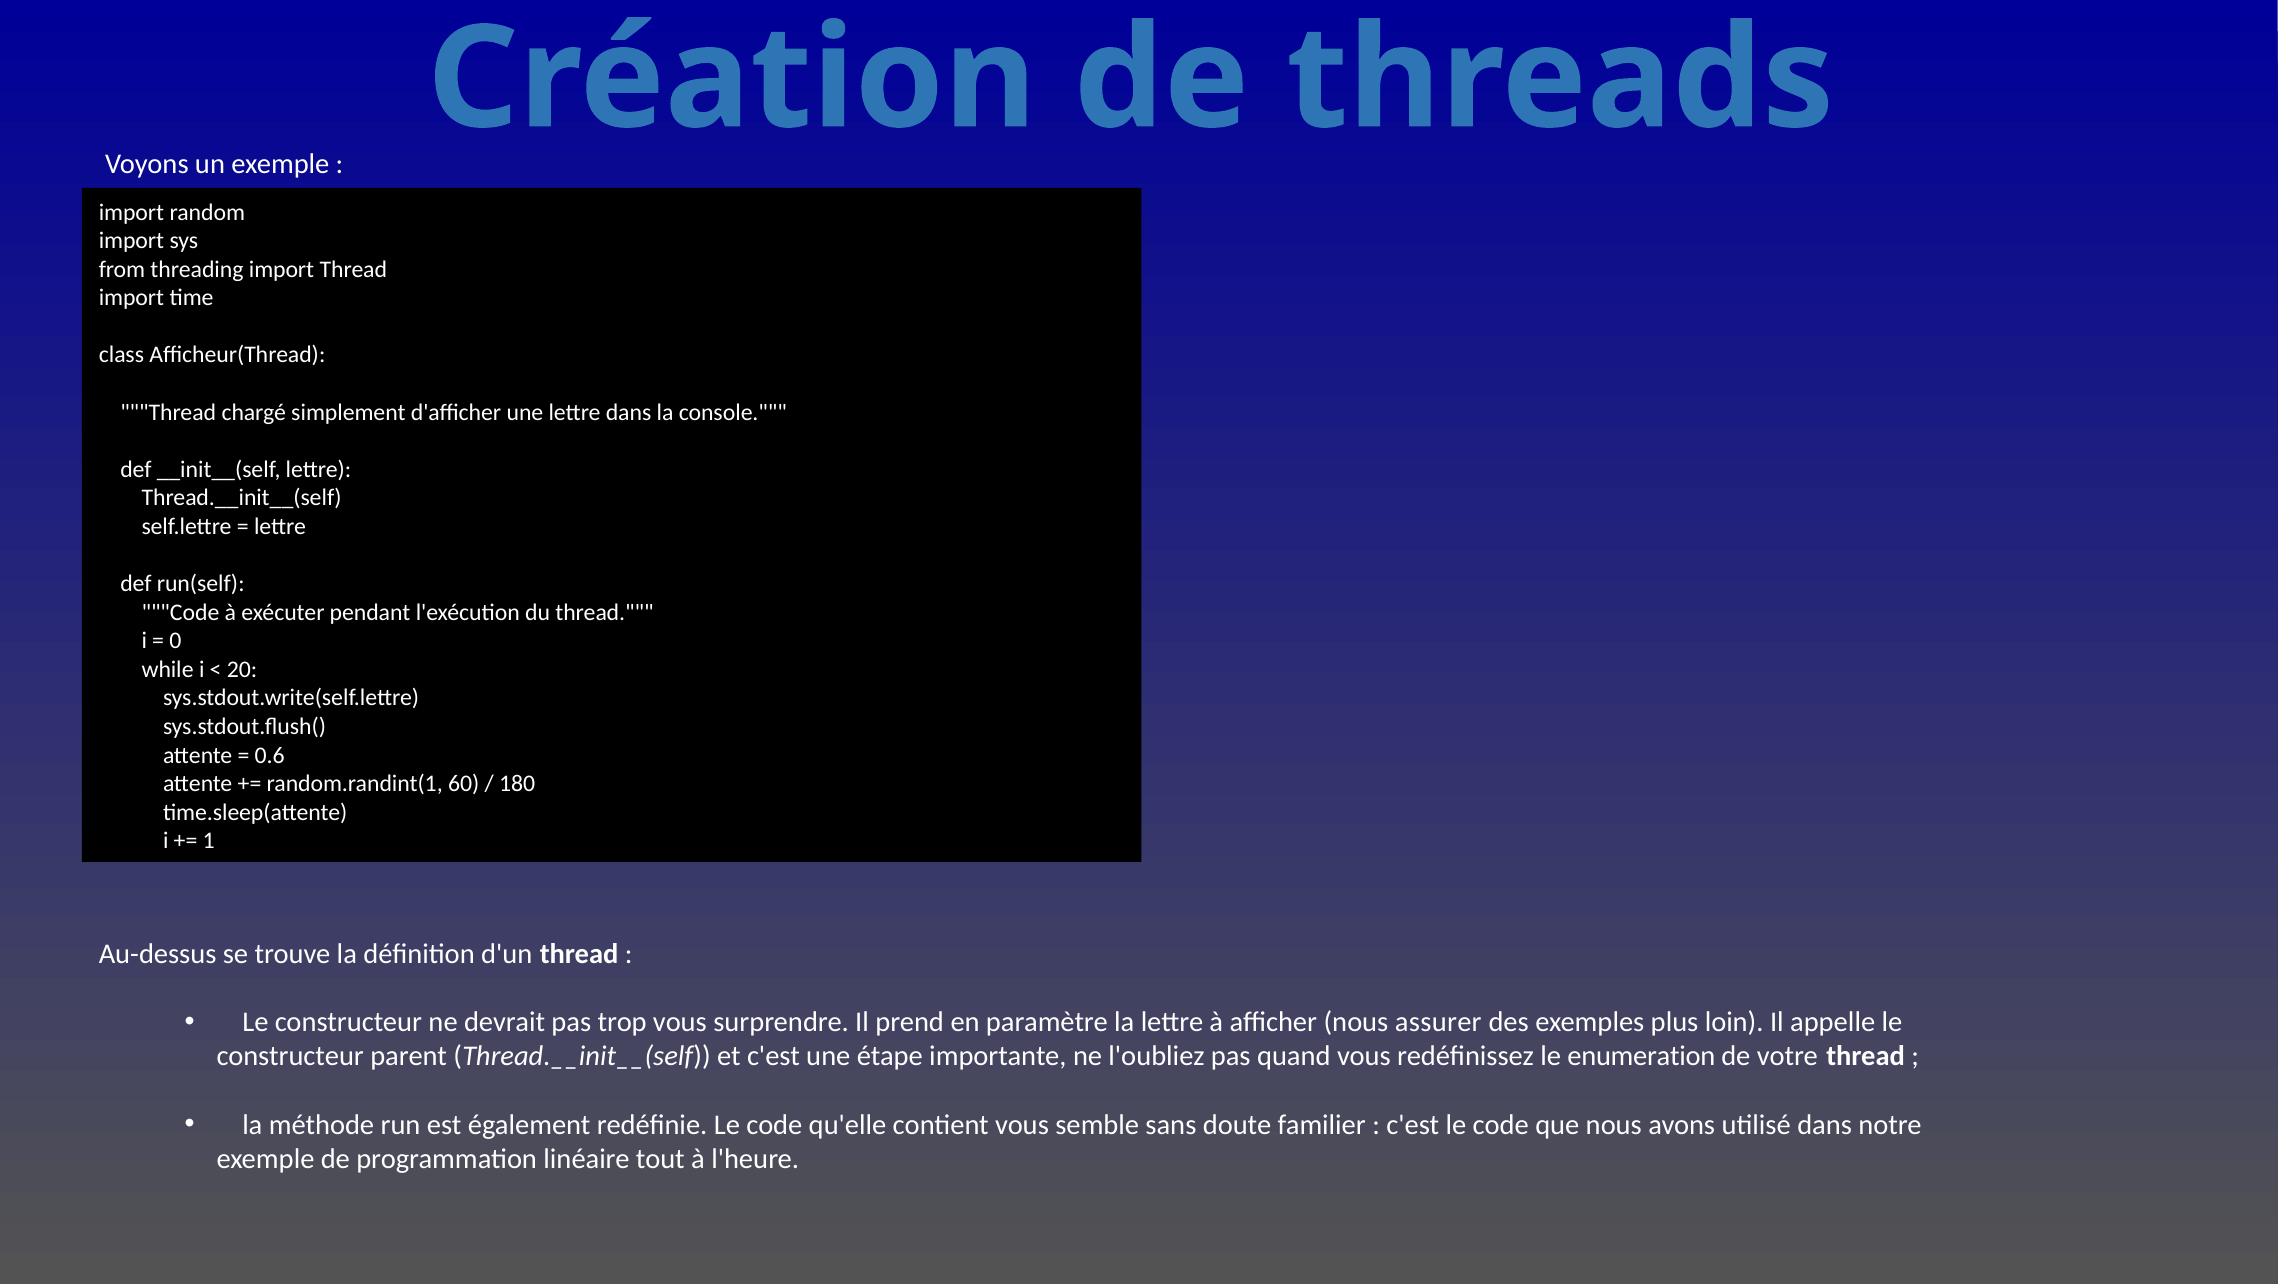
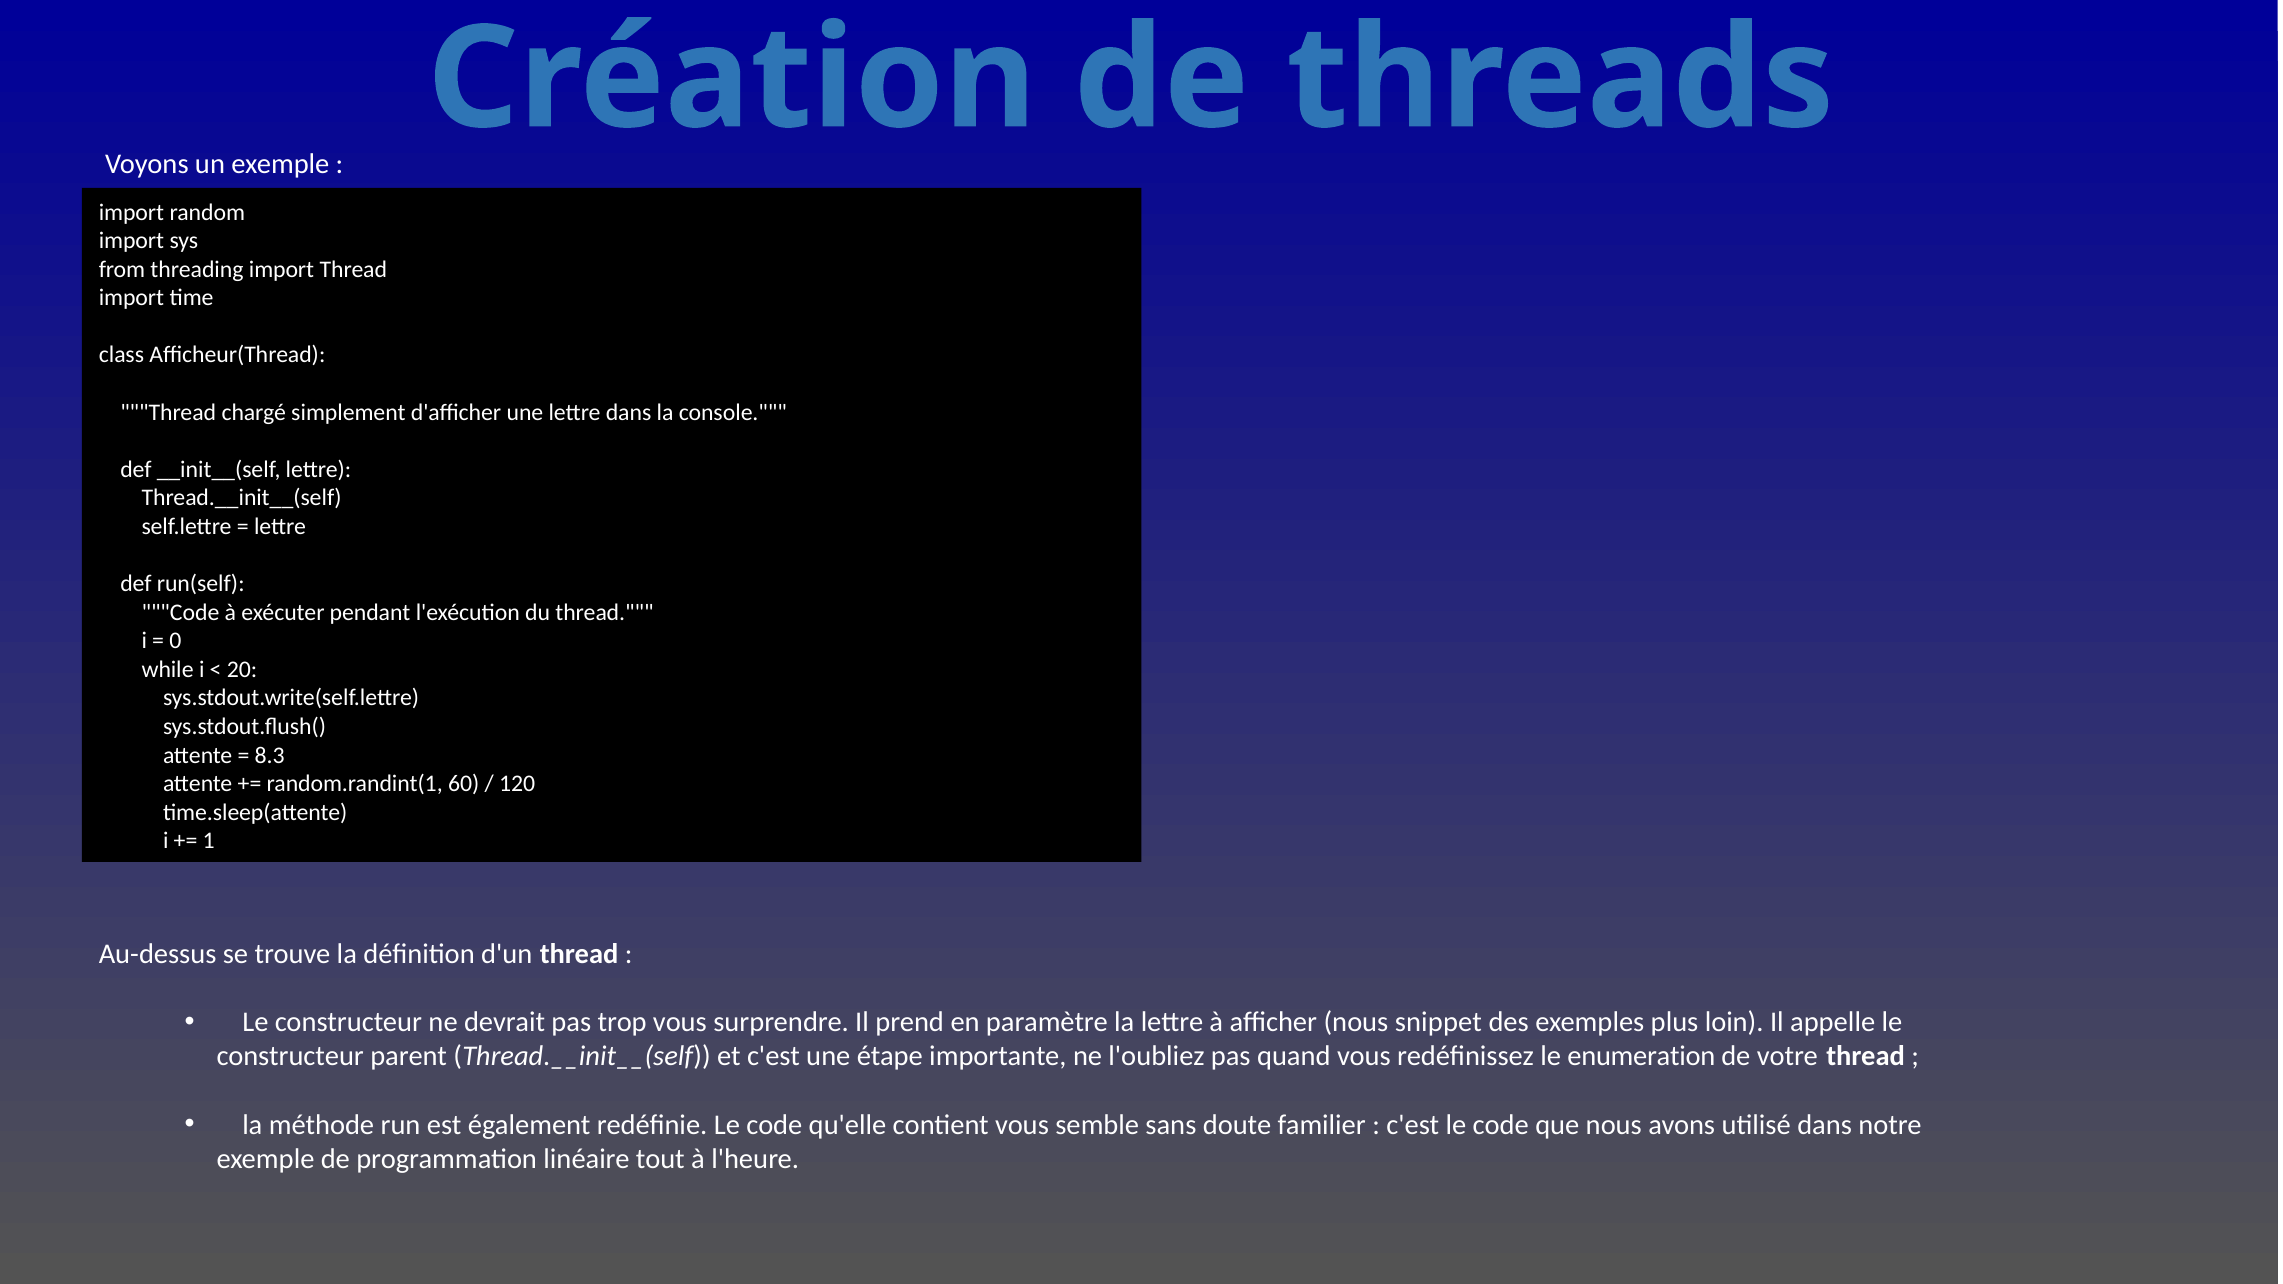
0.6: 0.6 -> 8.3
180: 180 -> 120
assurer: assurer -> snippet
